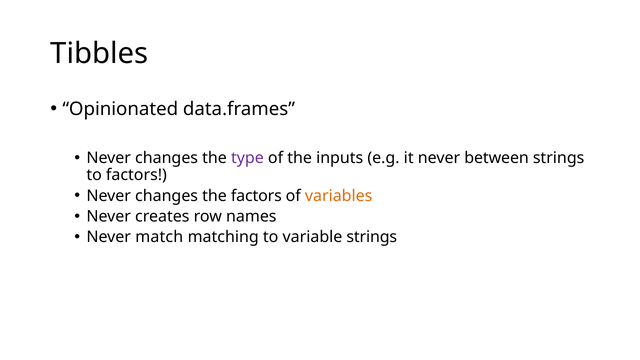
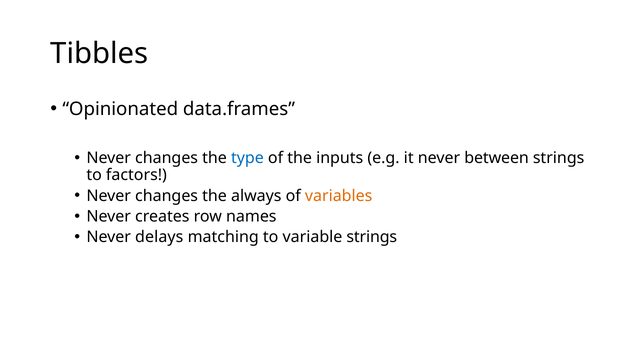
type colour: purple -> blue
the factors: factors -> always
match: match -> delays
